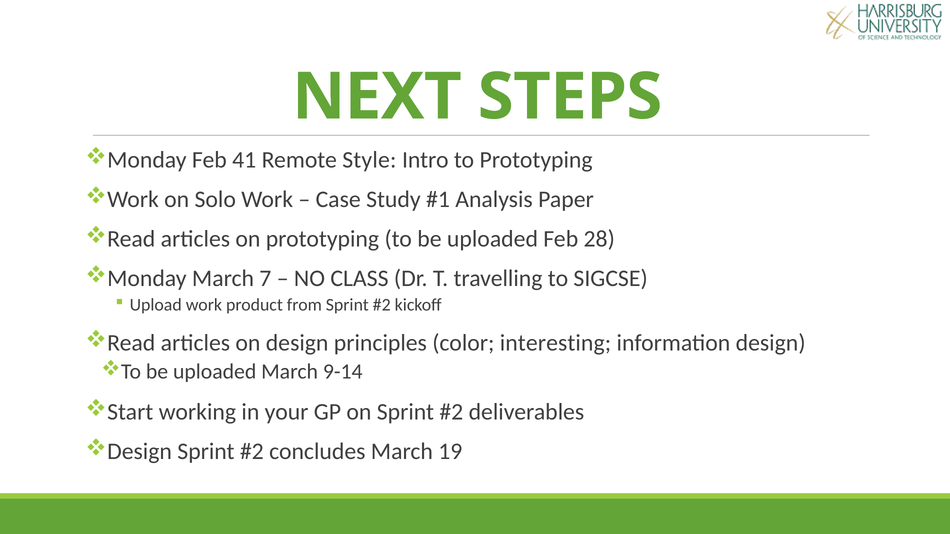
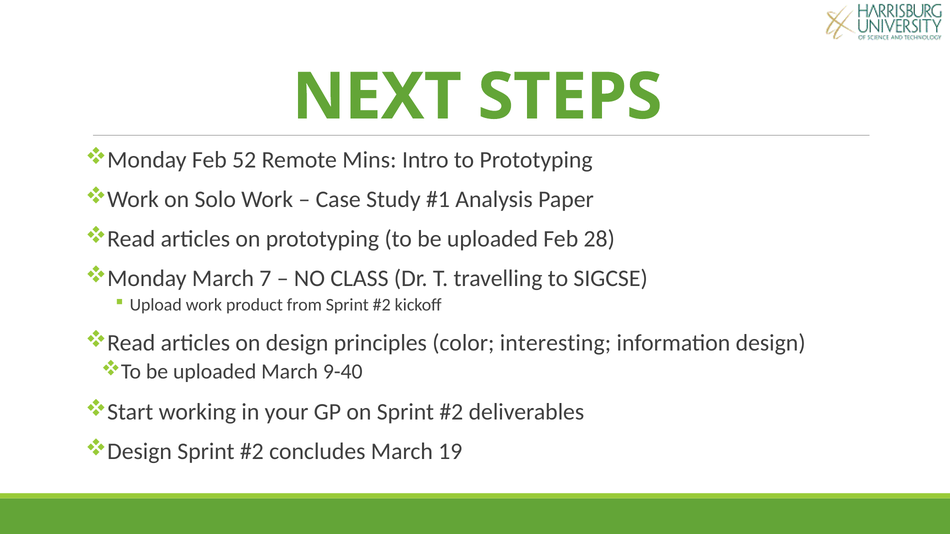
41: 41 -> 52
Style: Style -> Mins
9-14: 9-14 -> 9-40
